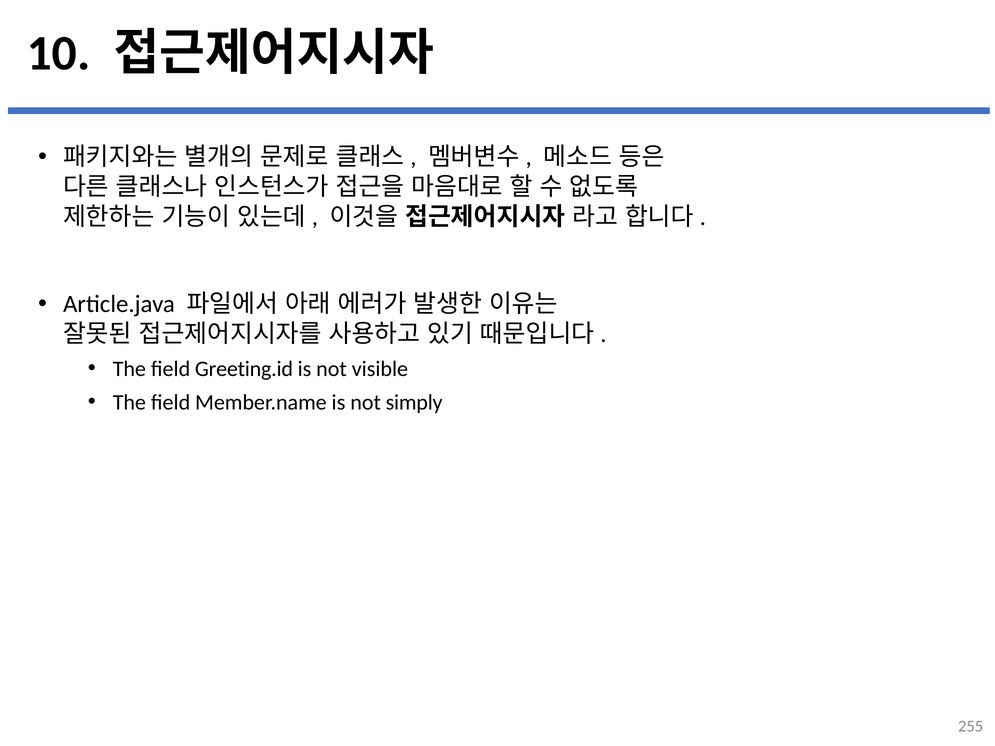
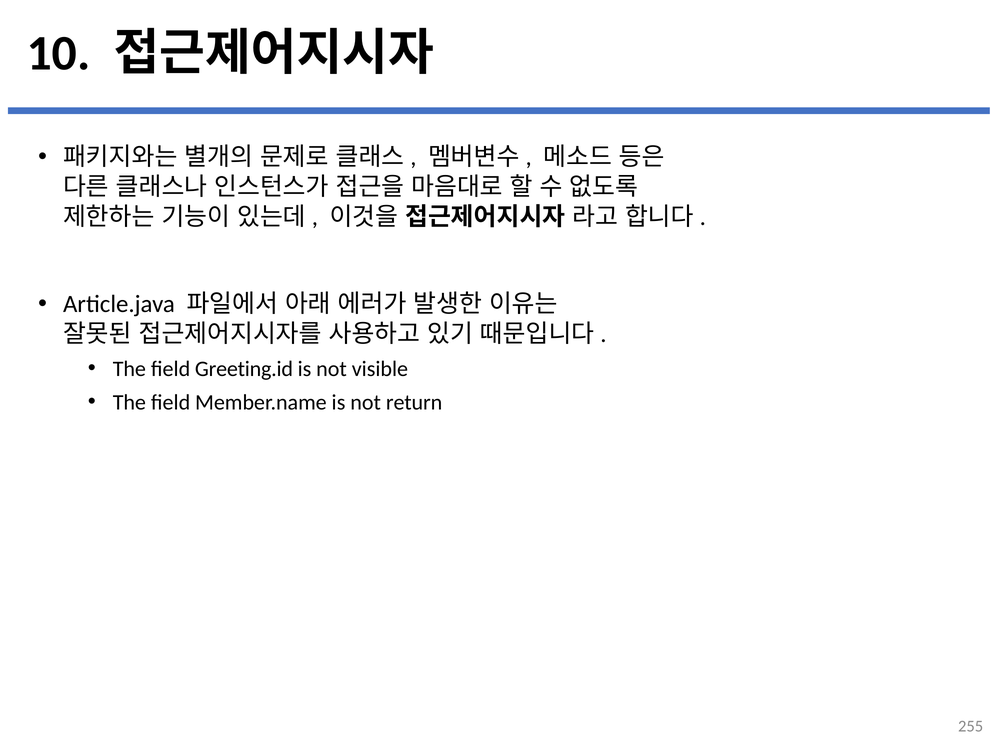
simply: simply -> return
